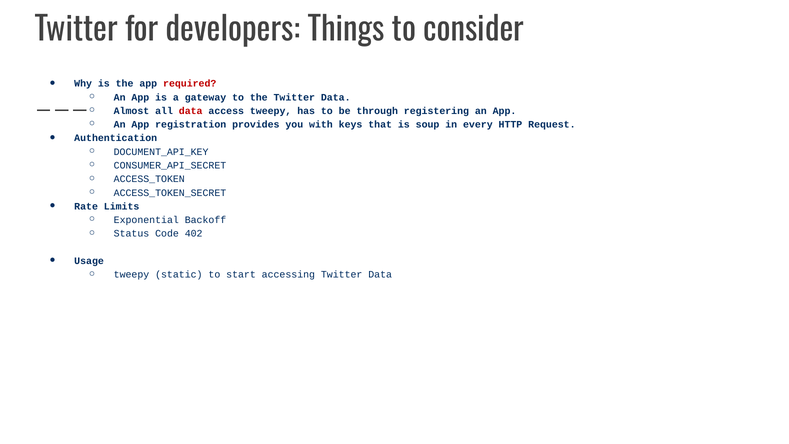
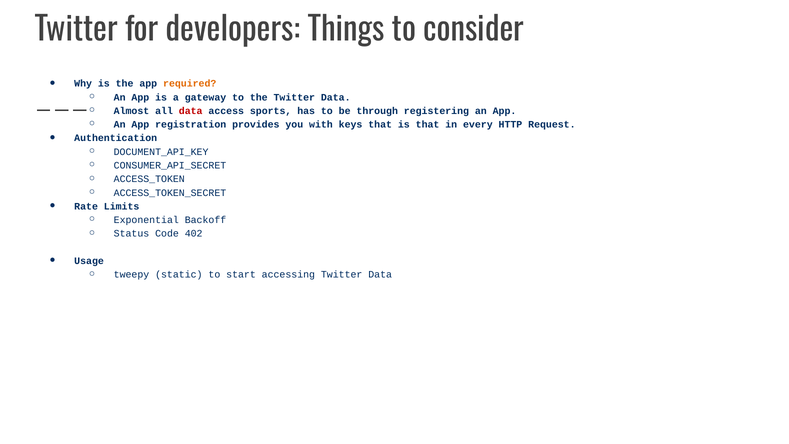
required colour: red -> orange
access tweepy: tweepy -> sports
is soup: soup -> that
